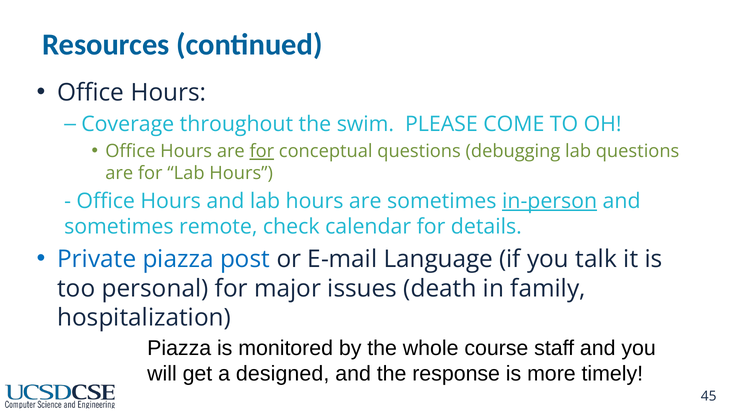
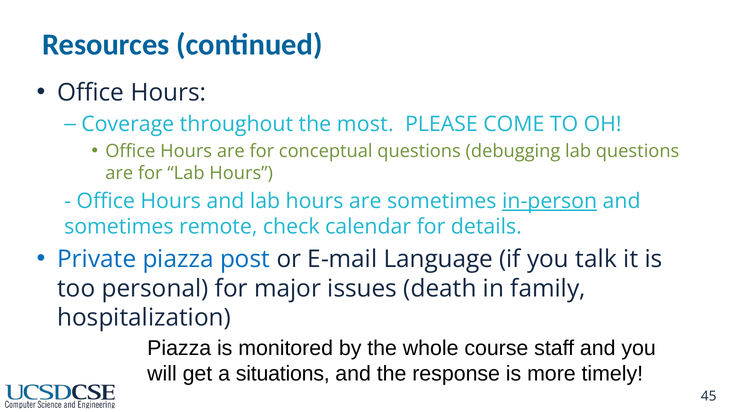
swim: swim -> most
for at (262, 151) underline: present -> none
designed: designed -> situations
